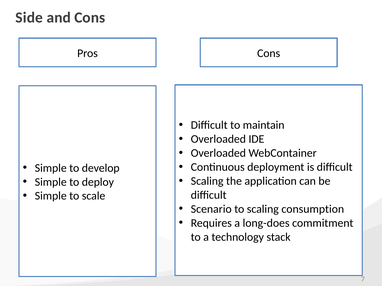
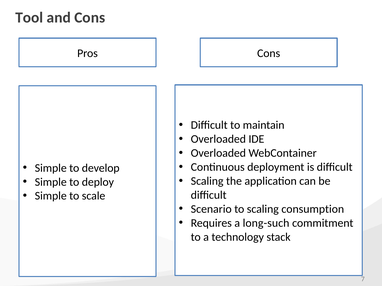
Side: Side -> Tool
long-does: long-does -> long-such
